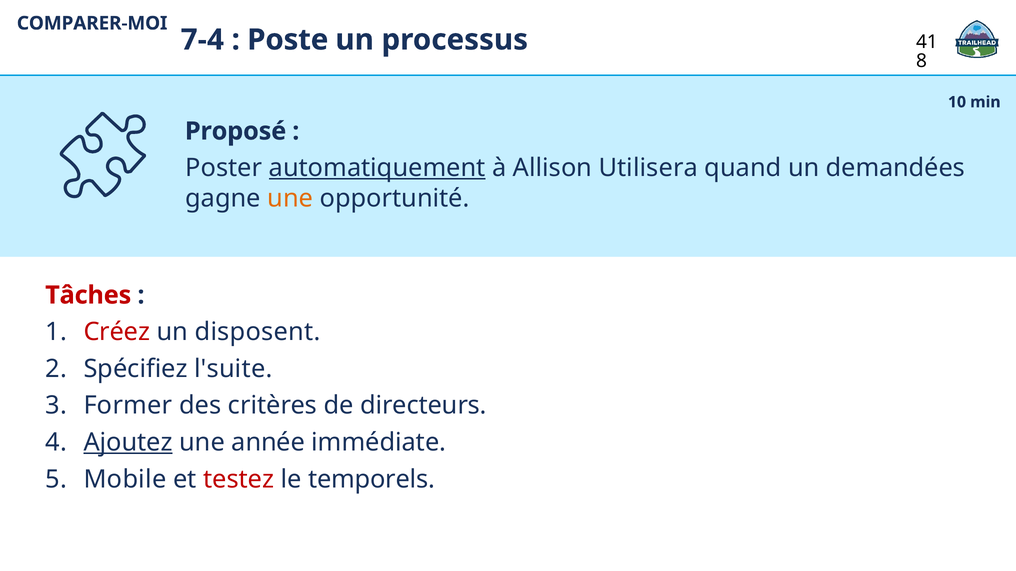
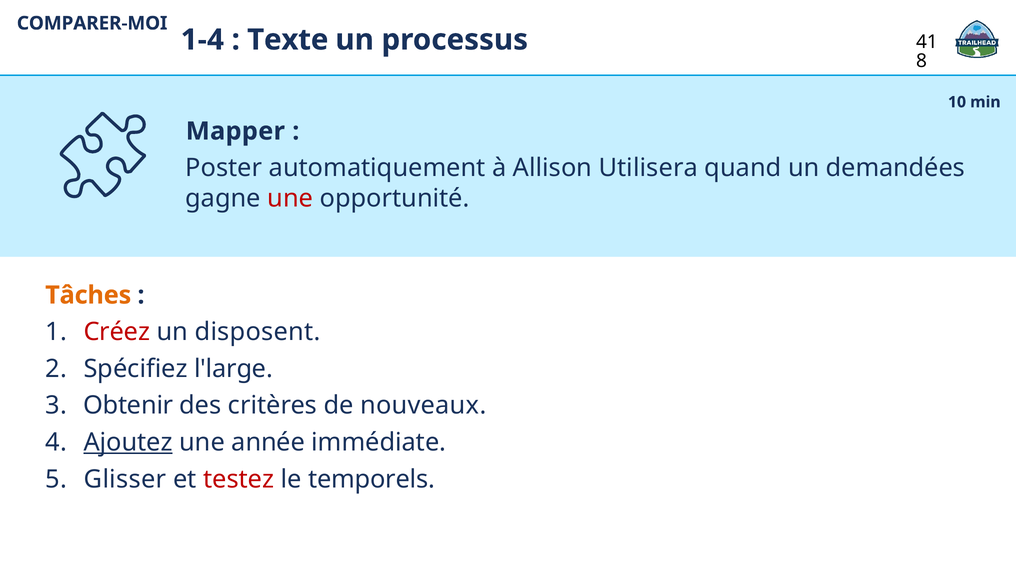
7-4: 7-4 -> 1-4
Poste: Poste -> Texte
Proposé: Proposé -> Mapper
automatiquement underline: present -> none
une at (290, 199) colour: orange -> red
Tâches colour: red -> orange
l'suite: l'suite -> l'large
Former: Former -> Obtenir
directeurs: directeurs -> nouveaux
Mobile: Mobile -> Glisser
